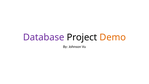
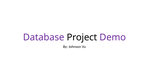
Demo colour: orange -> purple
